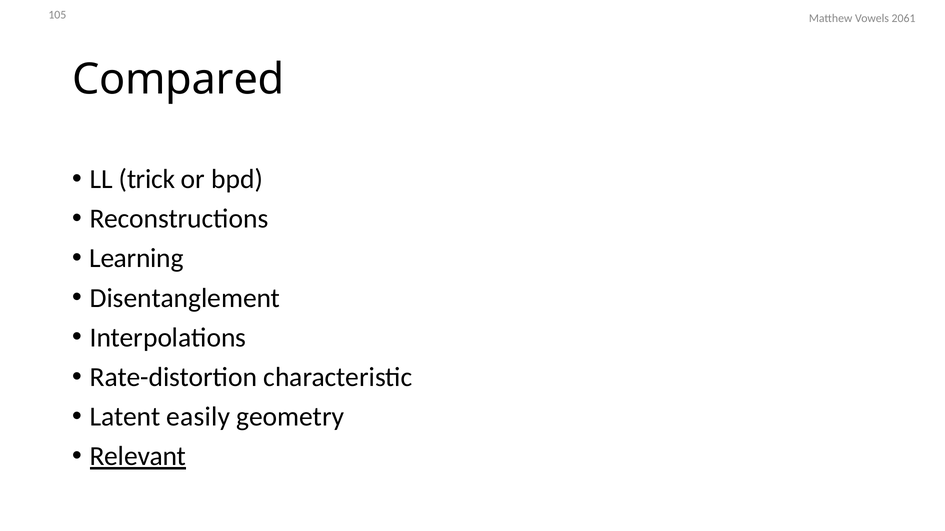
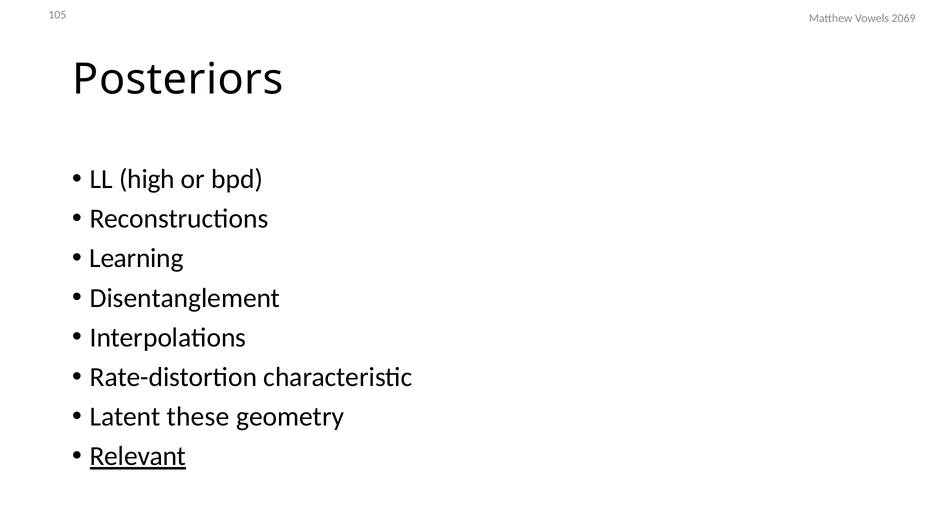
2061: 2061 -> 2069
Compared: Compared -> Posteriors
trick: trick -> high
easily: easily -> these
